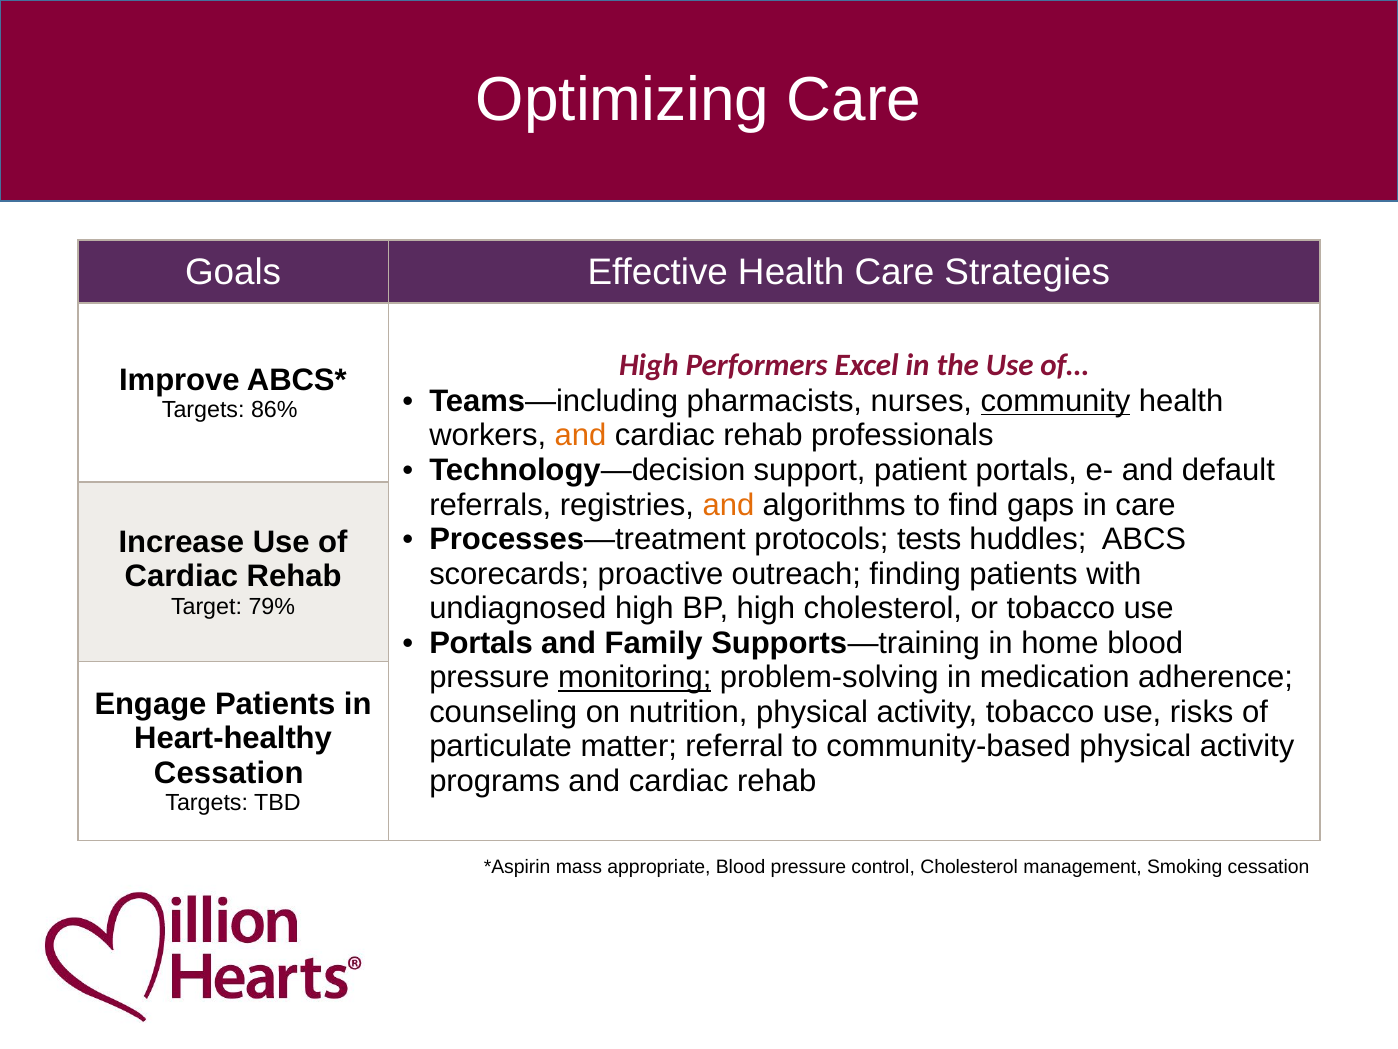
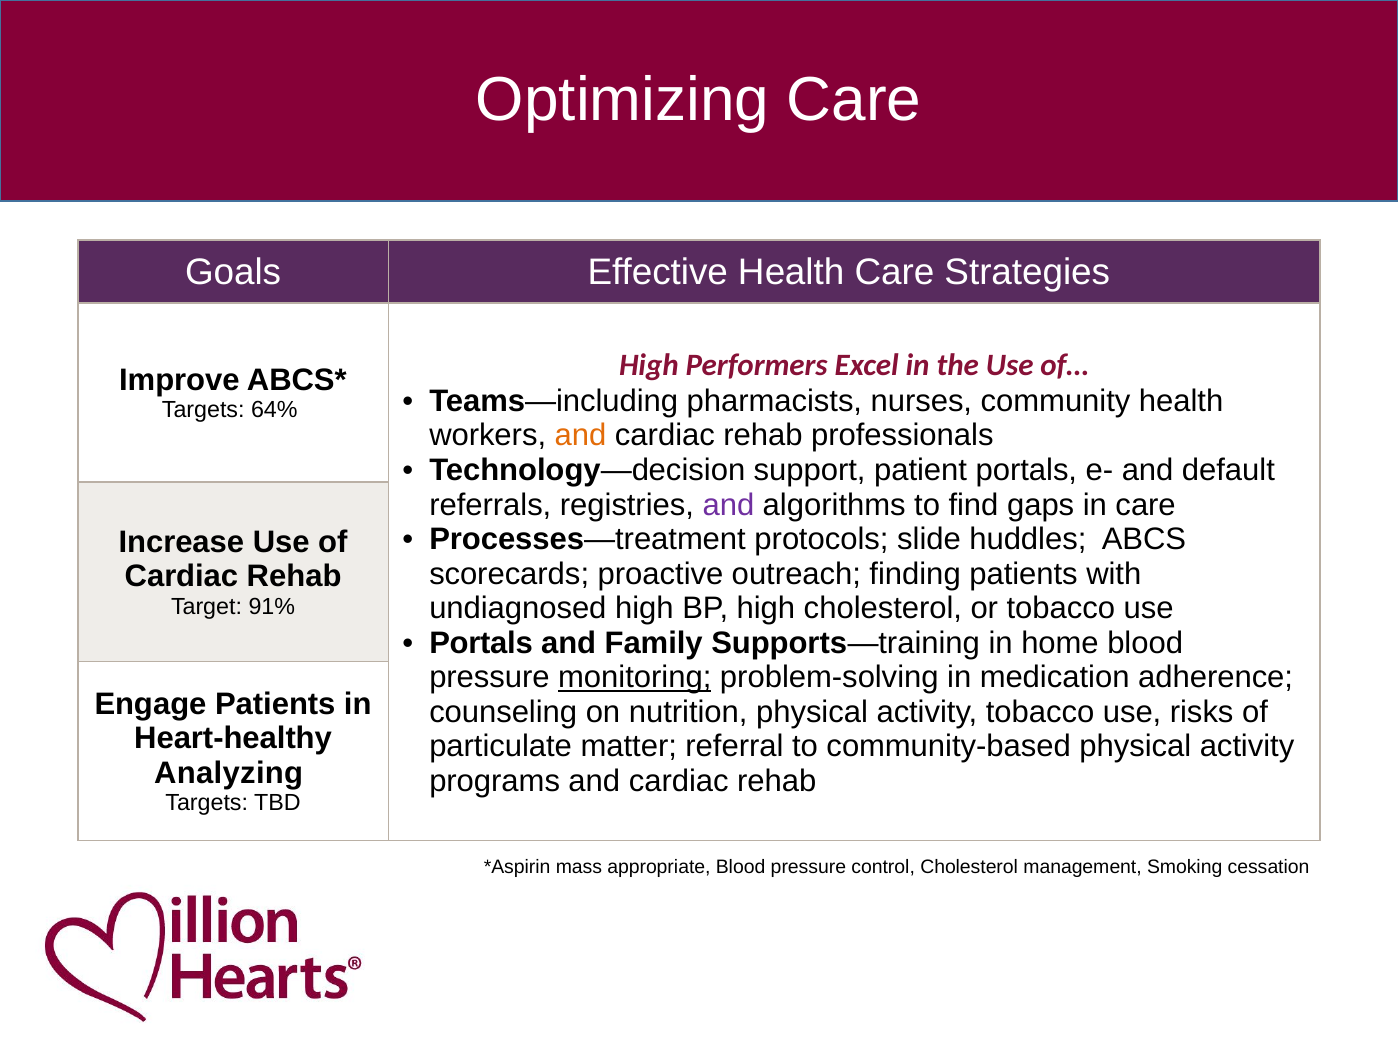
community underline: present -> none
86%: 86% -> 64%
and at (729, 505) colour: orange -> purple
tests: tests -> slide
79%: 79% -> 91%
Cessation at (229, 772): Cessation -> Analyzing
